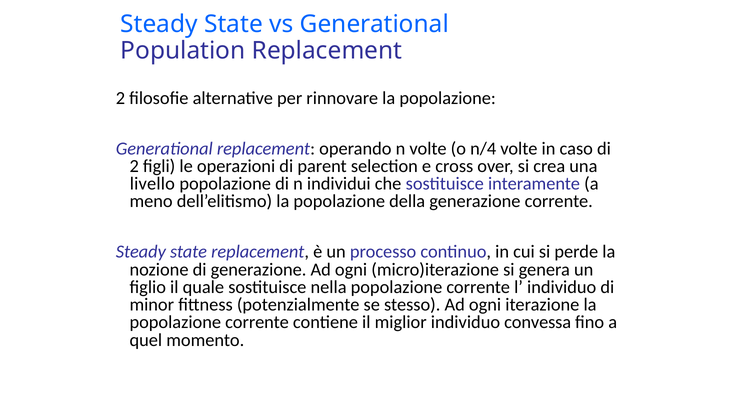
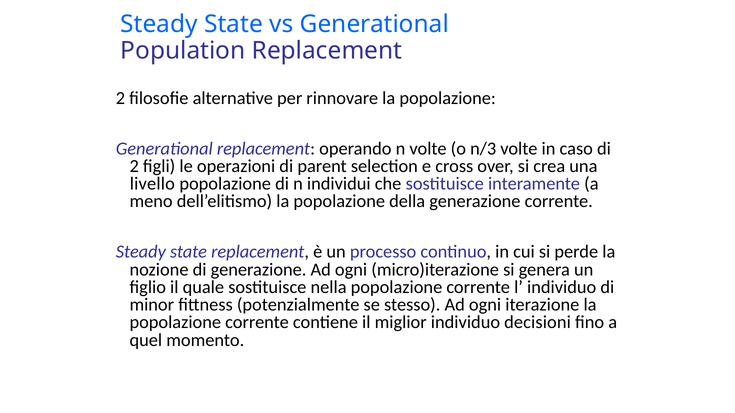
n/4: n/4 -> n/3
convessa: convessa -> decisioni
